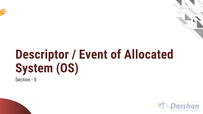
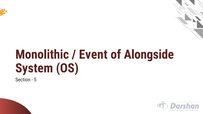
Descriptor: Descriptor -> Monolithic
Allocated: Allocated -> Alongside
